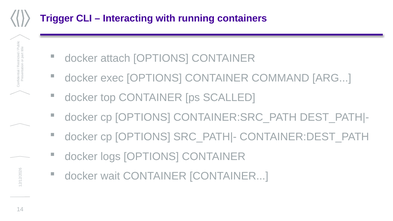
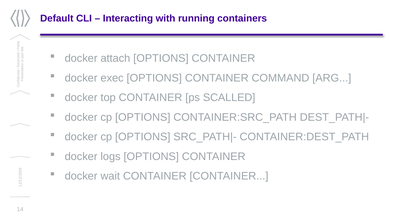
Trigger: Trigger -> Default
